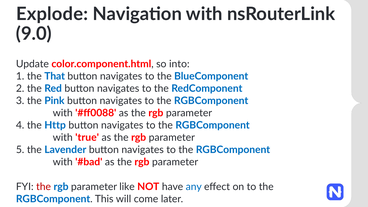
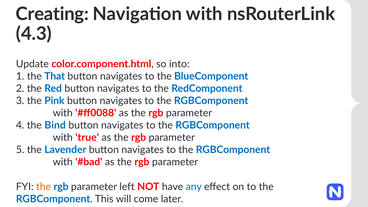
Explode: Explode -> Creating
9.0: 9.0 -> 4.3
Http: Http -> Bind
the at (44, 187) colour: red -> orange
like: like -> left
